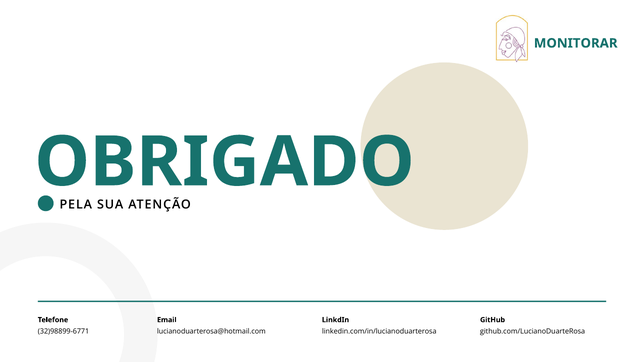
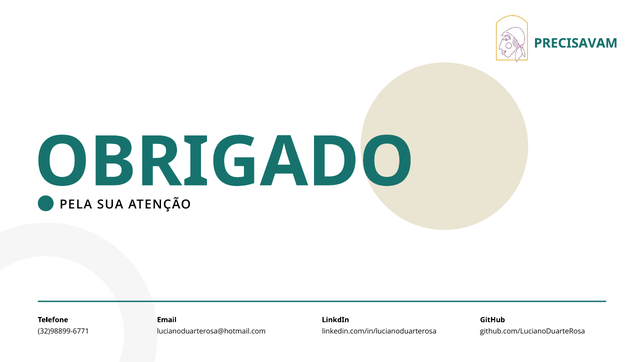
MONITORAR: MONITORAR -> PRECISAVAM
